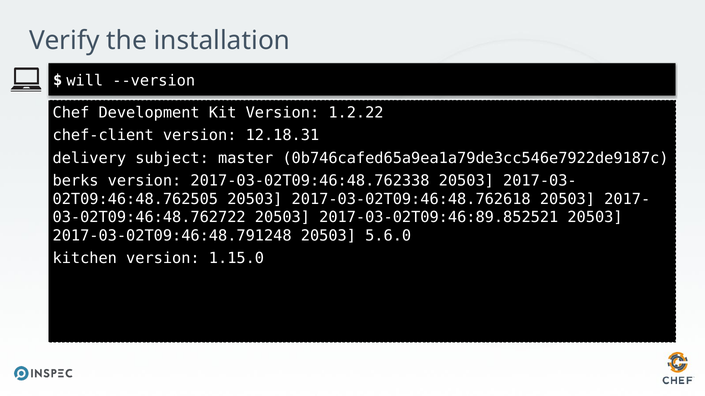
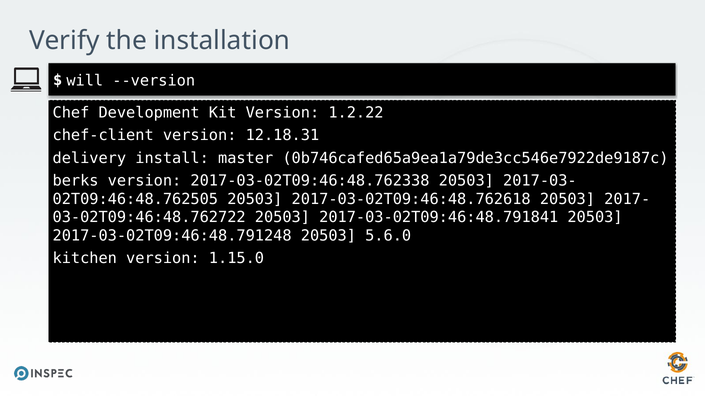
subject: subject -> install
2017-03-02T09:46:89.852521: 2017-03-02T09:46:89.852521 -> 2017-03-02T09:46:48.791841
